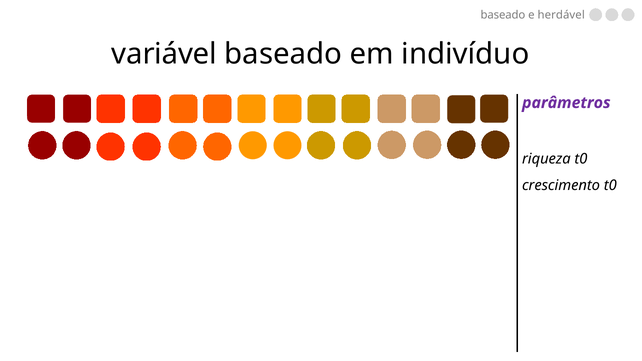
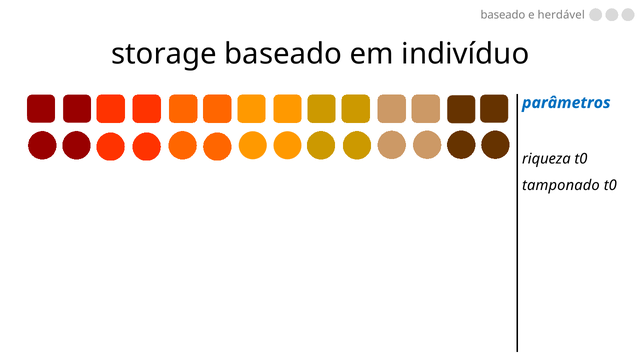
variável: variável -> storage
parâmetros colour: purple -> blue
crescimento: crescimento -> tamponado
